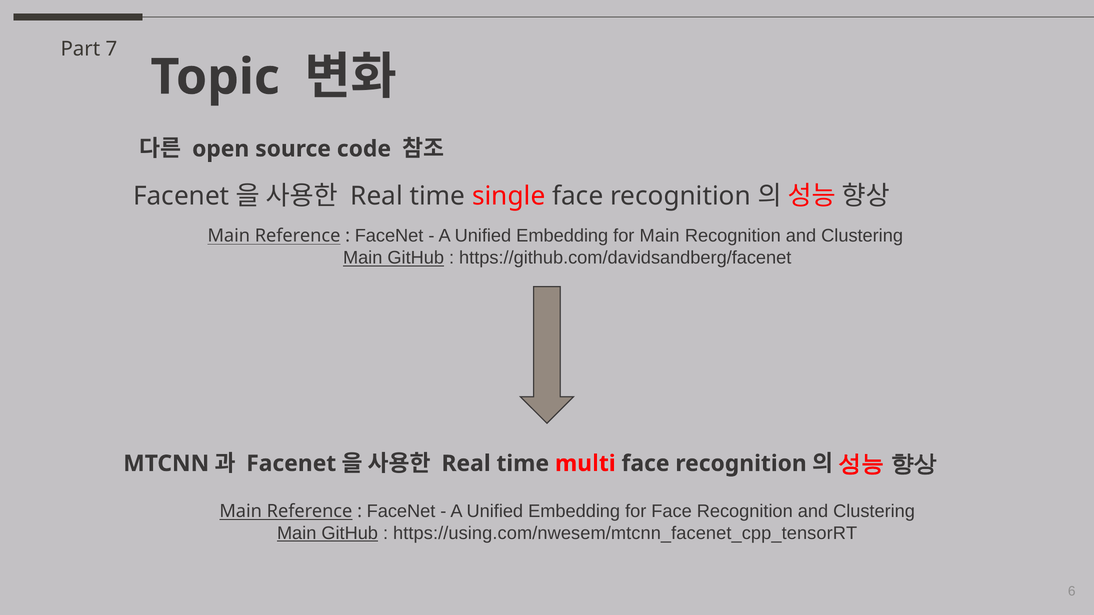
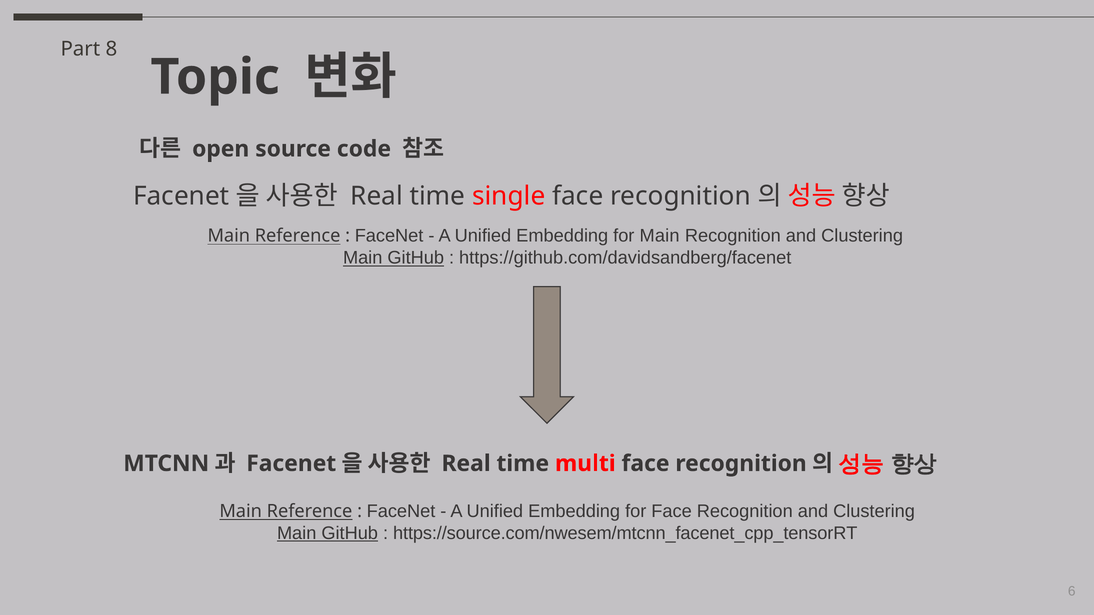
7: 7 -> 8
https://using.com/nwesem/mtcnn_facenet_cpp_tensorRT: https://using.com/nwesem/mtcnn_facenet_cpp_tensorRT -> https://source.com/nwesem/mtcnn_facenet_cpp_tensorRT
